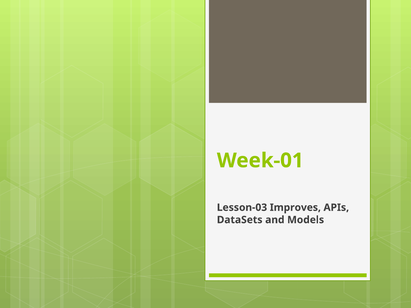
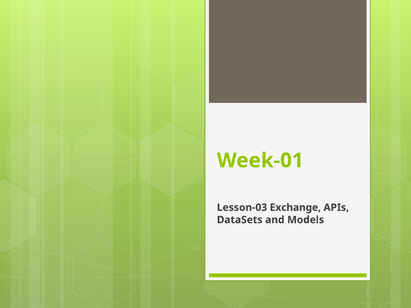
Improves: Improves -> Exchange
